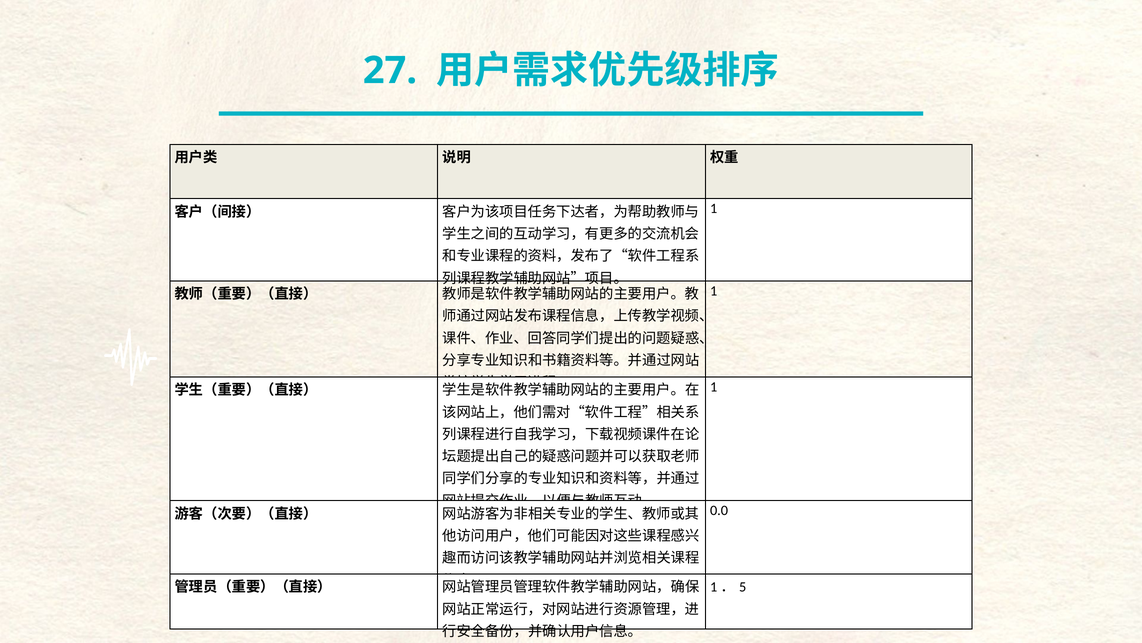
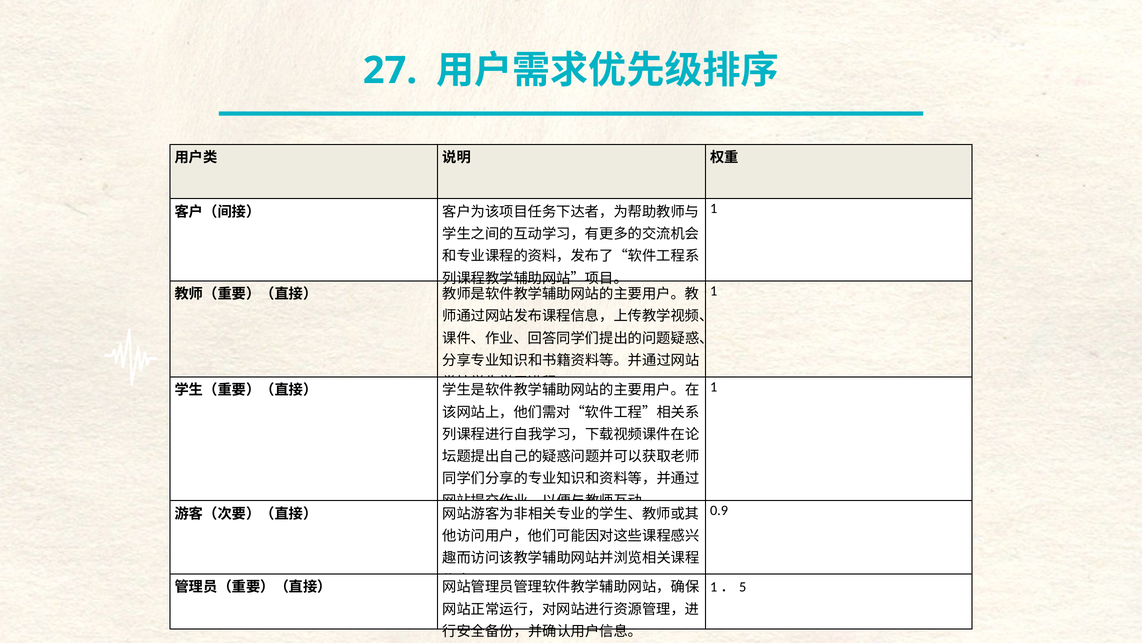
0.0: 0.0 -> 0.9
